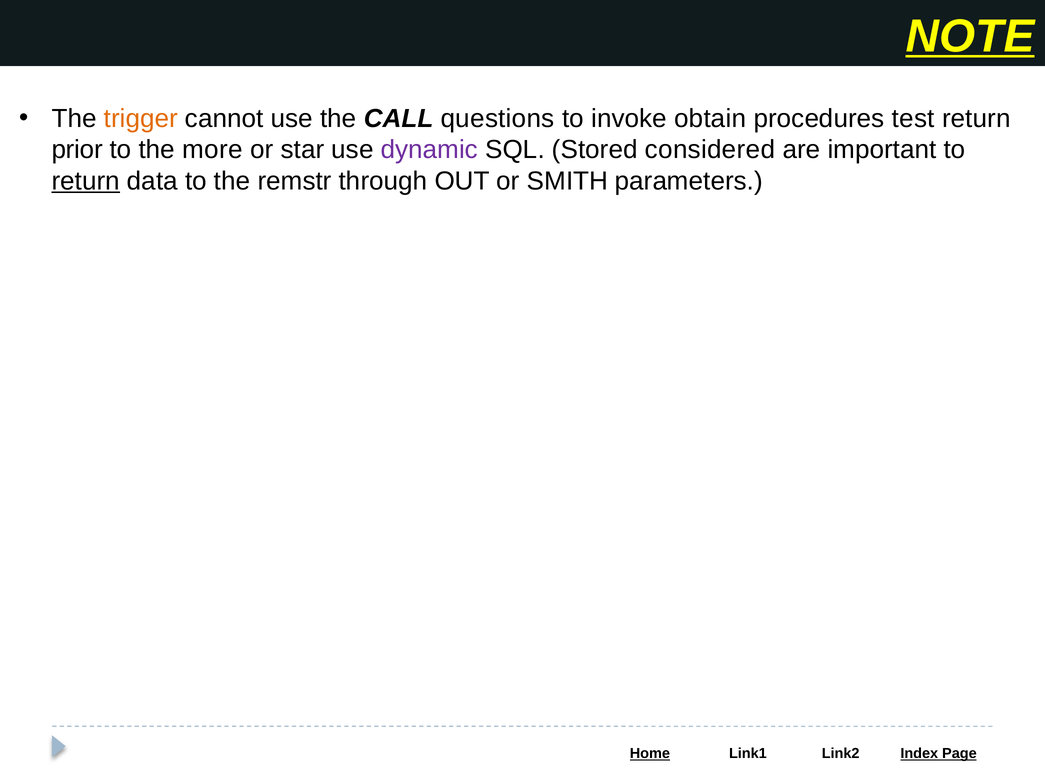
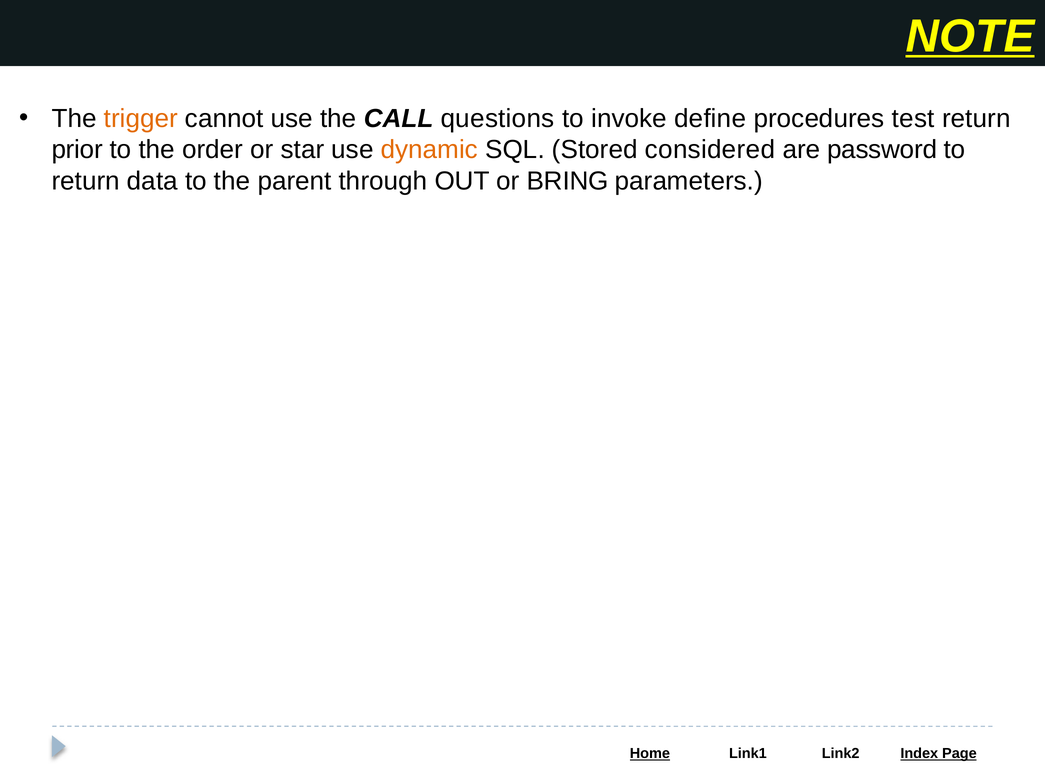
obtain: obtain -> define
more: more -> order
dynamic colour: purple -> orange
important: important -> password
return at (86, 181) underline: present -> none
remstr: remstr -> parent
SMITH: SMITH -> BRING
